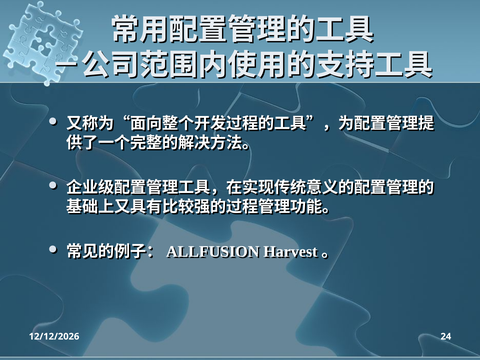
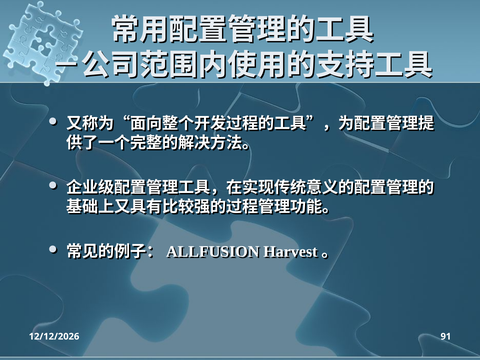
24: 24 -> 91
